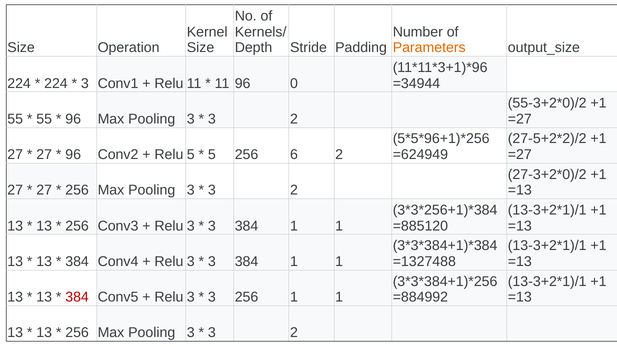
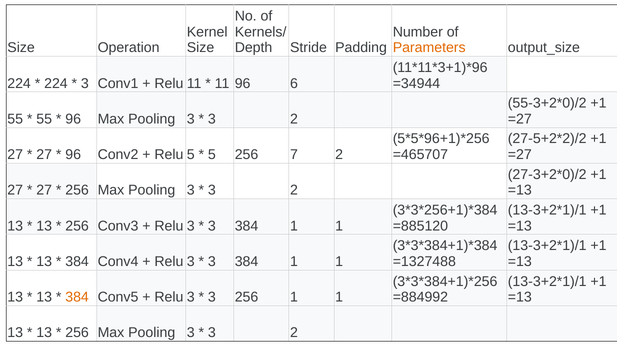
0: 0 -> 6
6: 6 -> 7
=624949: =624949 -> =465707
384 at (77, 297) colour: red -> orange
